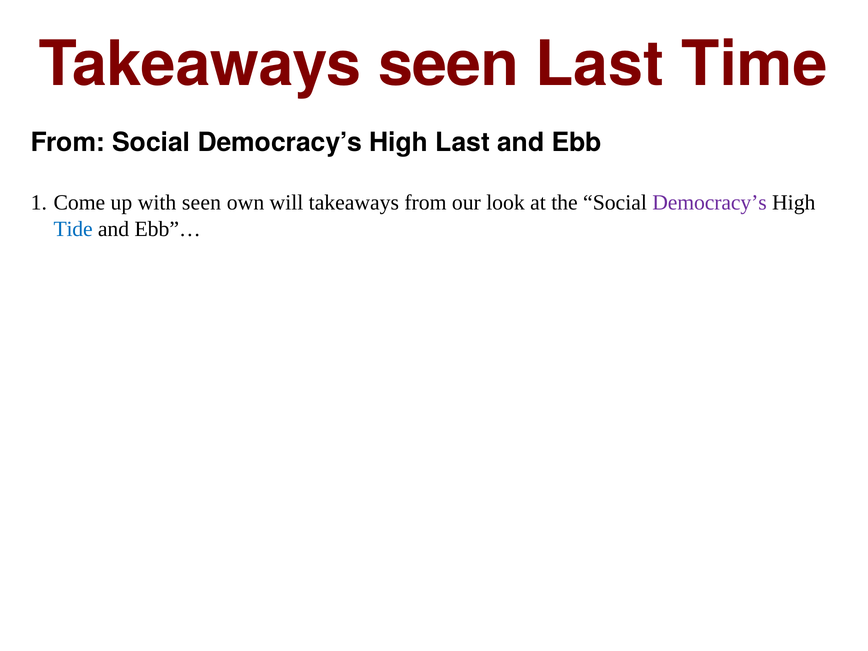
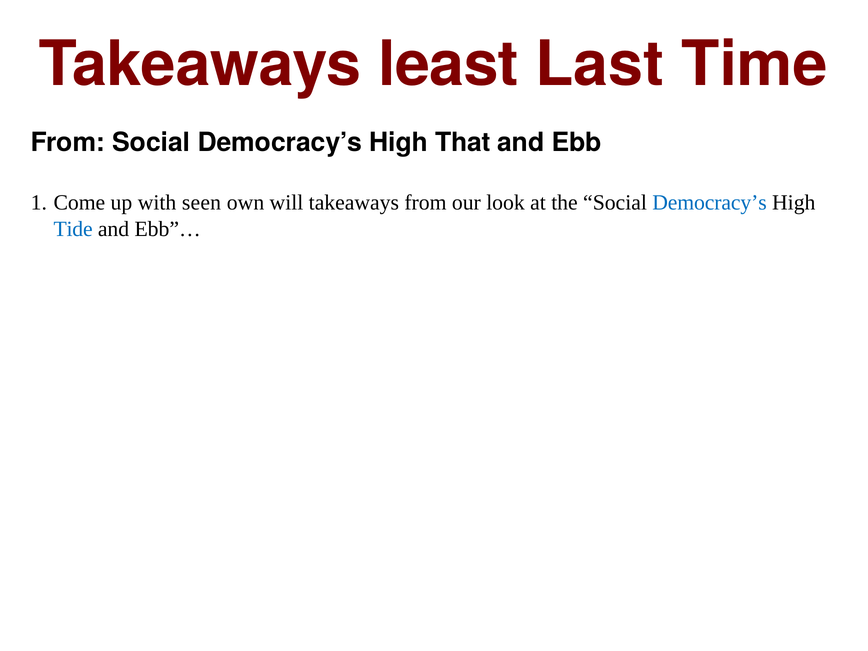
Takeaways seen: seen -> least
High Last: Last -> That
Democracy’s at (710, 203) colour: purple -> blue
